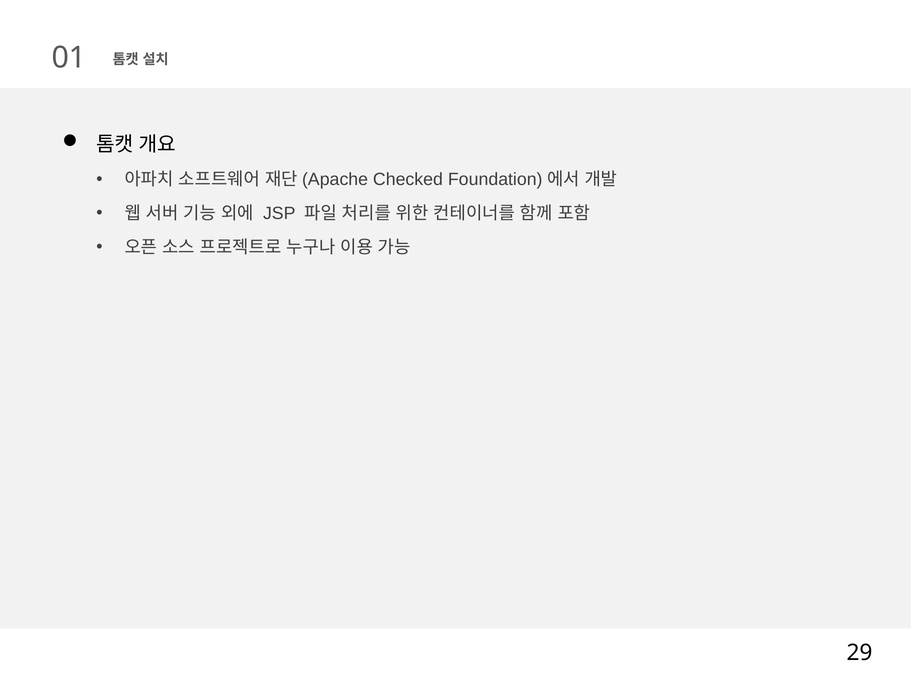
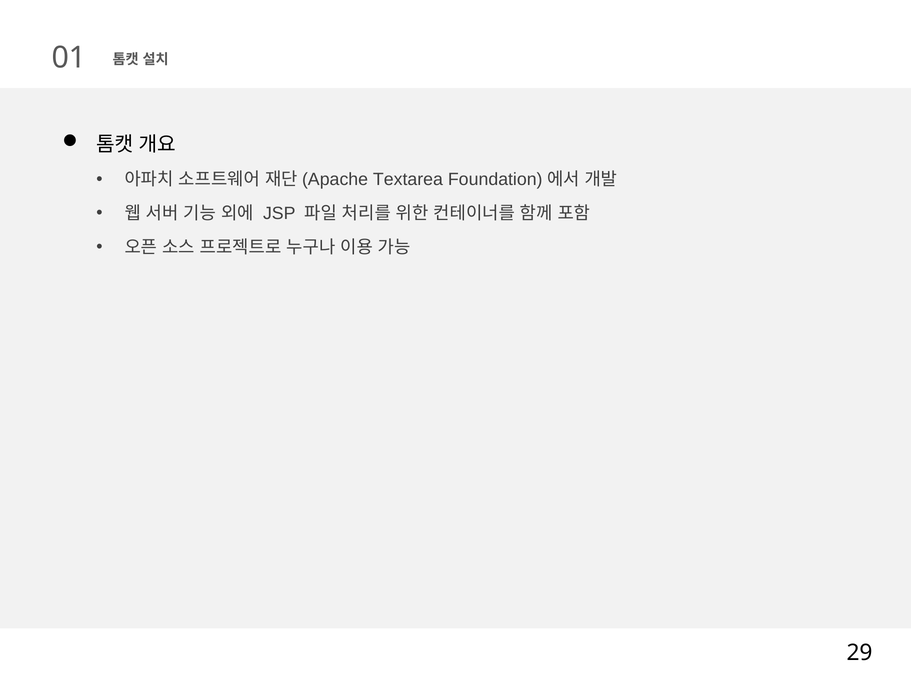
Checked: Checked -> Textarea
